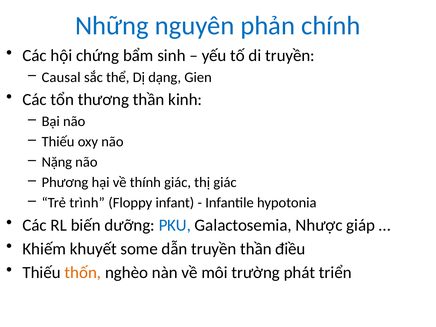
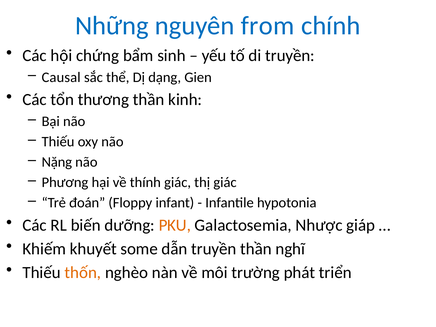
phản: phản -> from
trình: trình -> đoán
PKU colour: blue -> orange
điều: điều -> nghĩ
